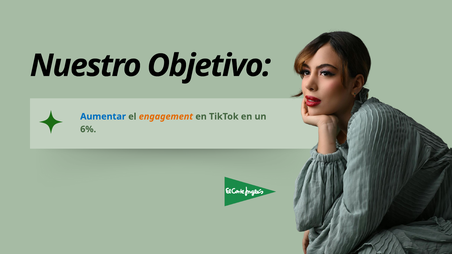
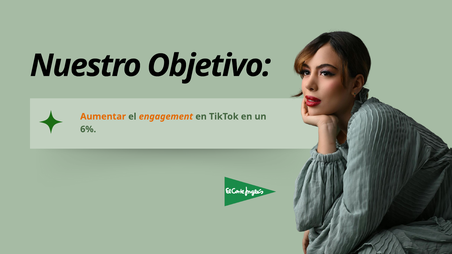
Aumentar colour: blue -> orange
